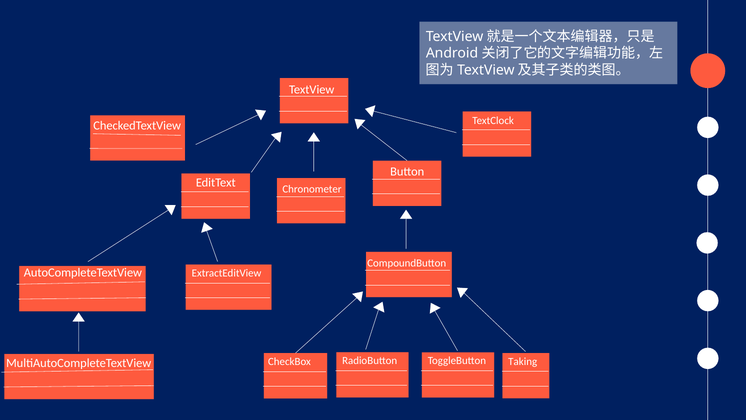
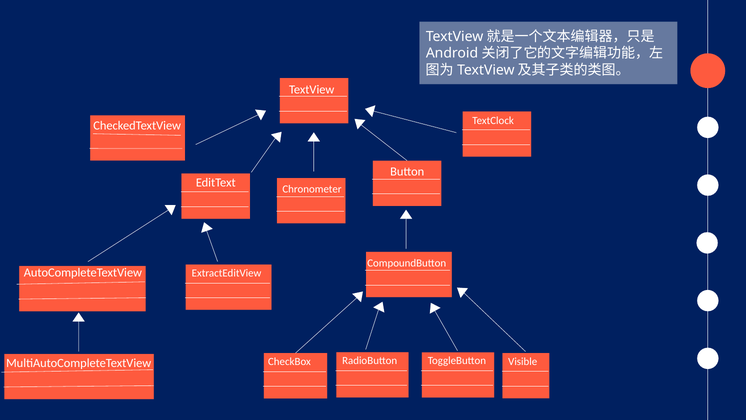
Taking: Taking -> Visible
